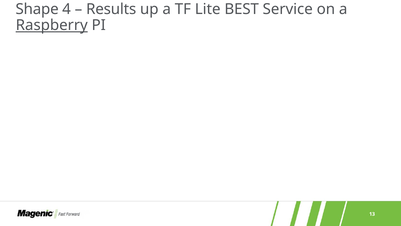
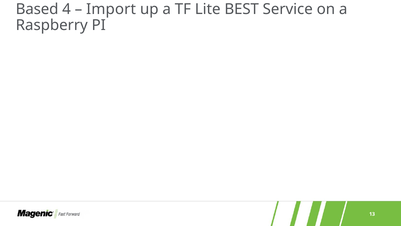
Shape: Shape -> Based
Results: Results -> Import
Raspberry underline: present -> none
